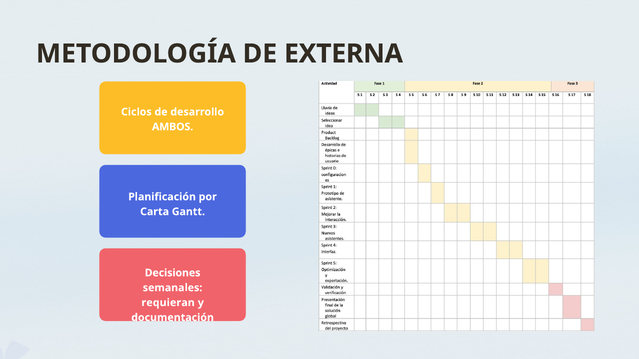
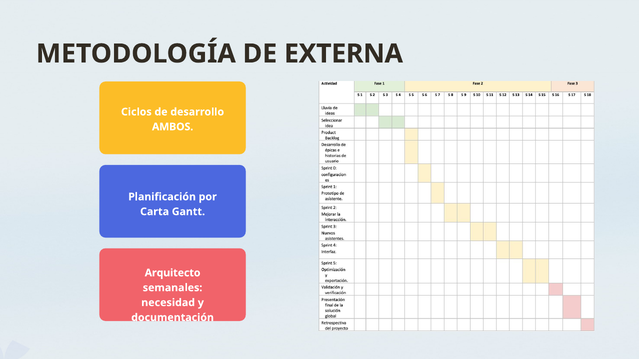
Decisiones: Decisiones -> Arquitecto
requieran: requieran -> necesidad
